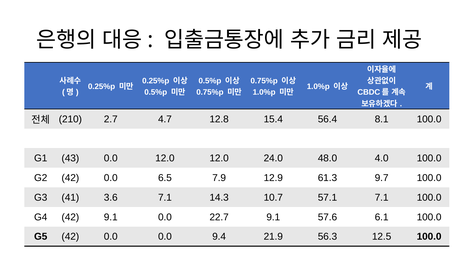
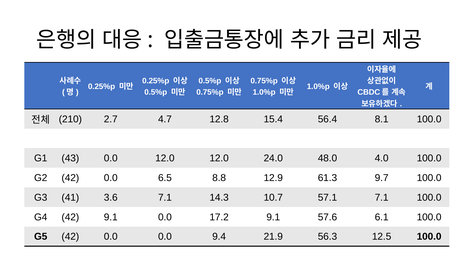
7.9: 7.9 -> 8.8
22.7: 22.7 -> 17.2
